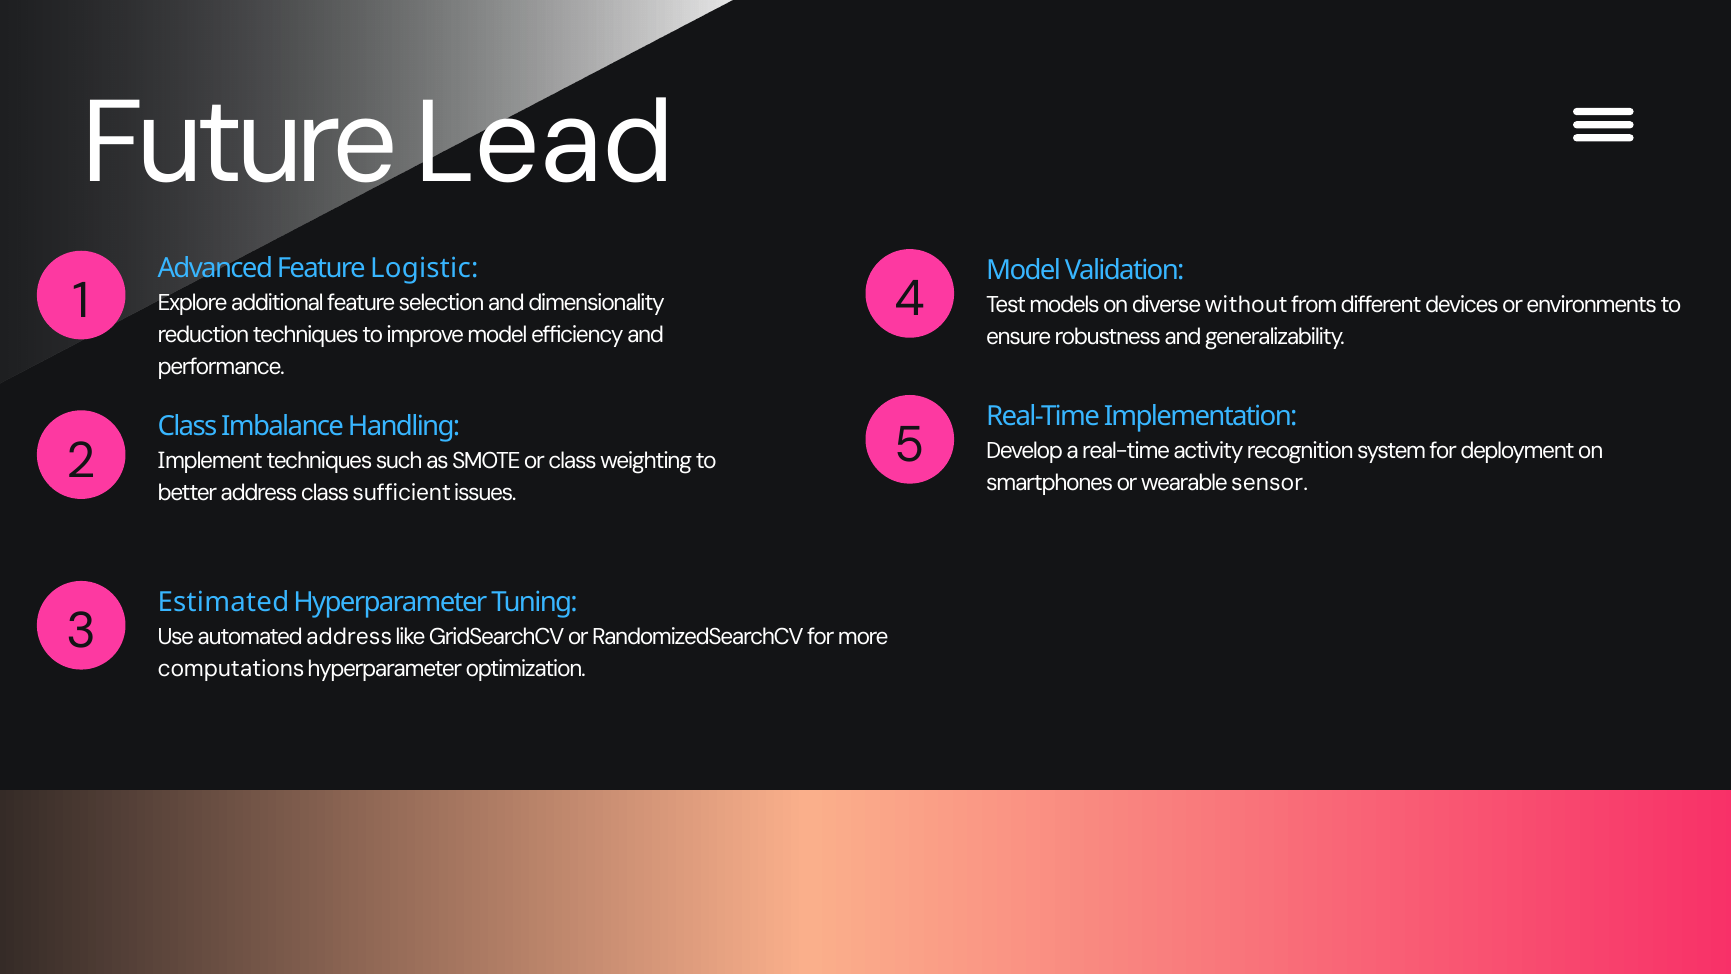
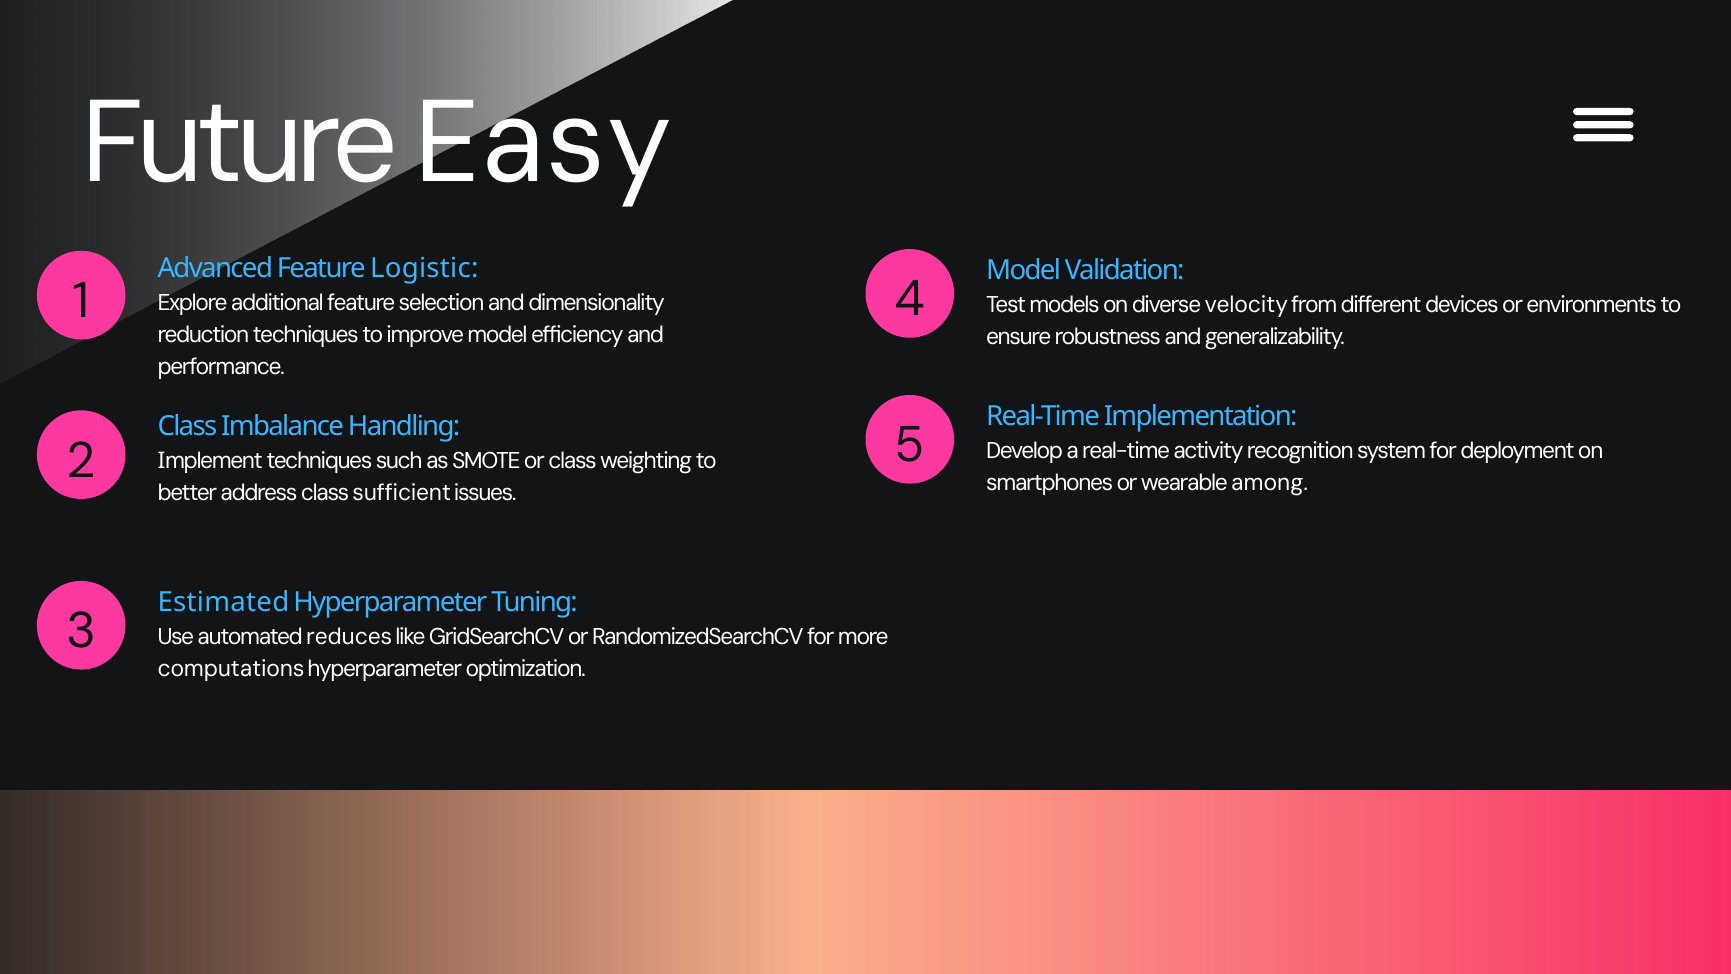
Lead: Lead -> Easy
without: without -> velocity
sensor: sensor -> among
automated address: address -> reduces
